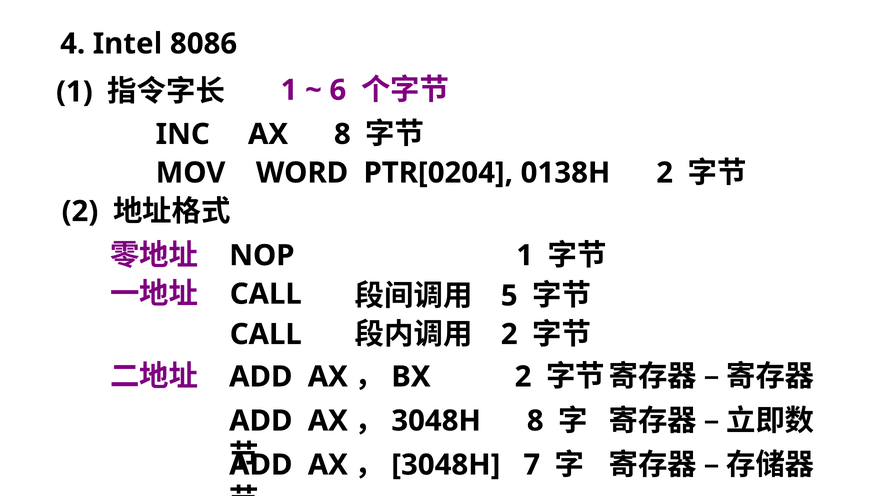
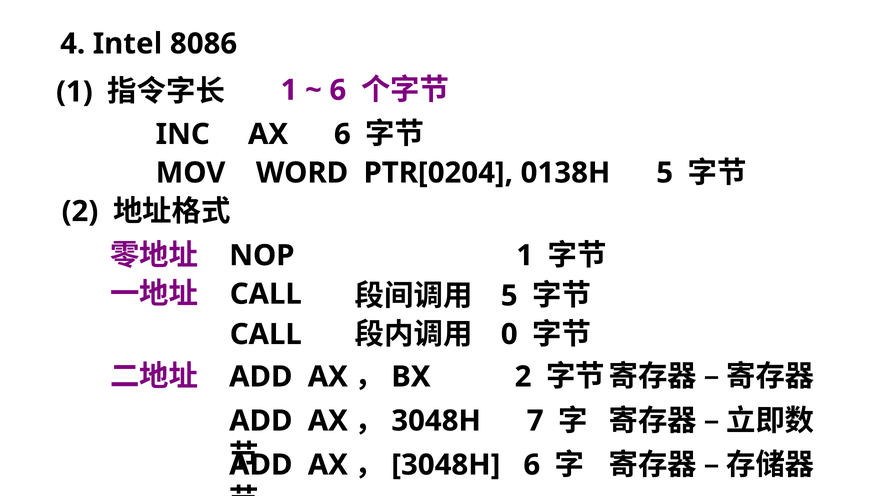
AX 8: 8 -> 6
0138H 2: 2 -> 5
2 at (509, 335): 2 -> 0
8 at (535, 421): 8 -> 7
7 at (532, 465): 7 -> 6
